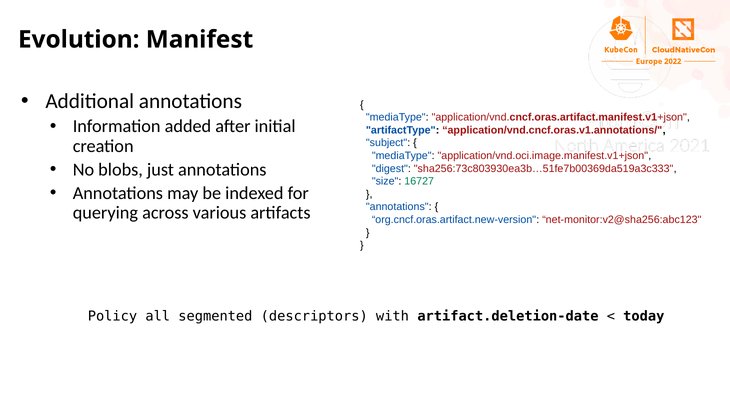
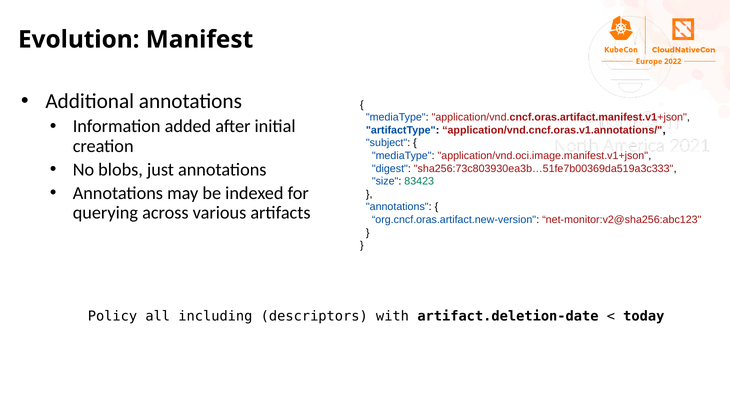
16727: 16727 -> 83423
segmented: segmented -> including
